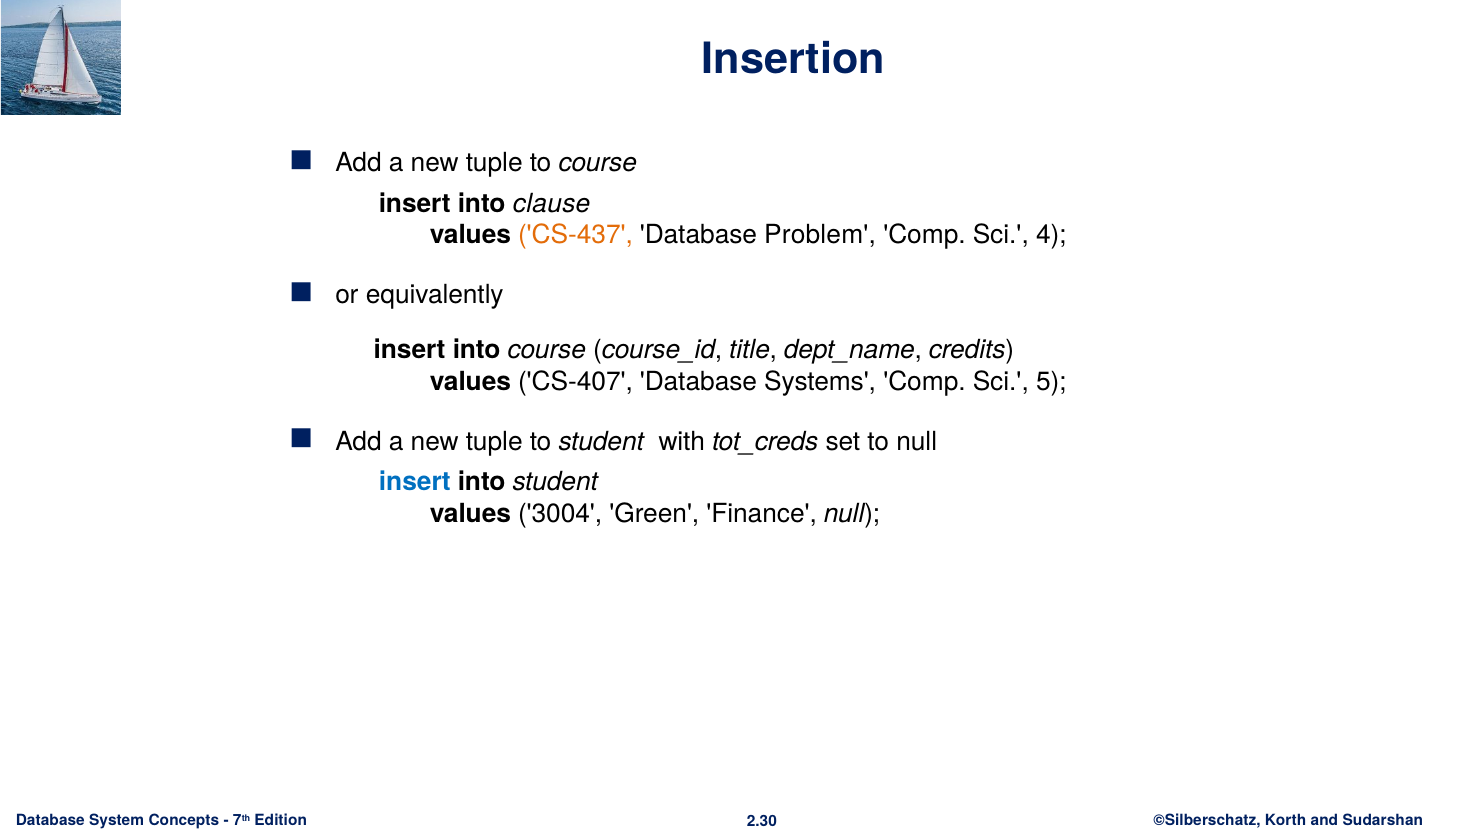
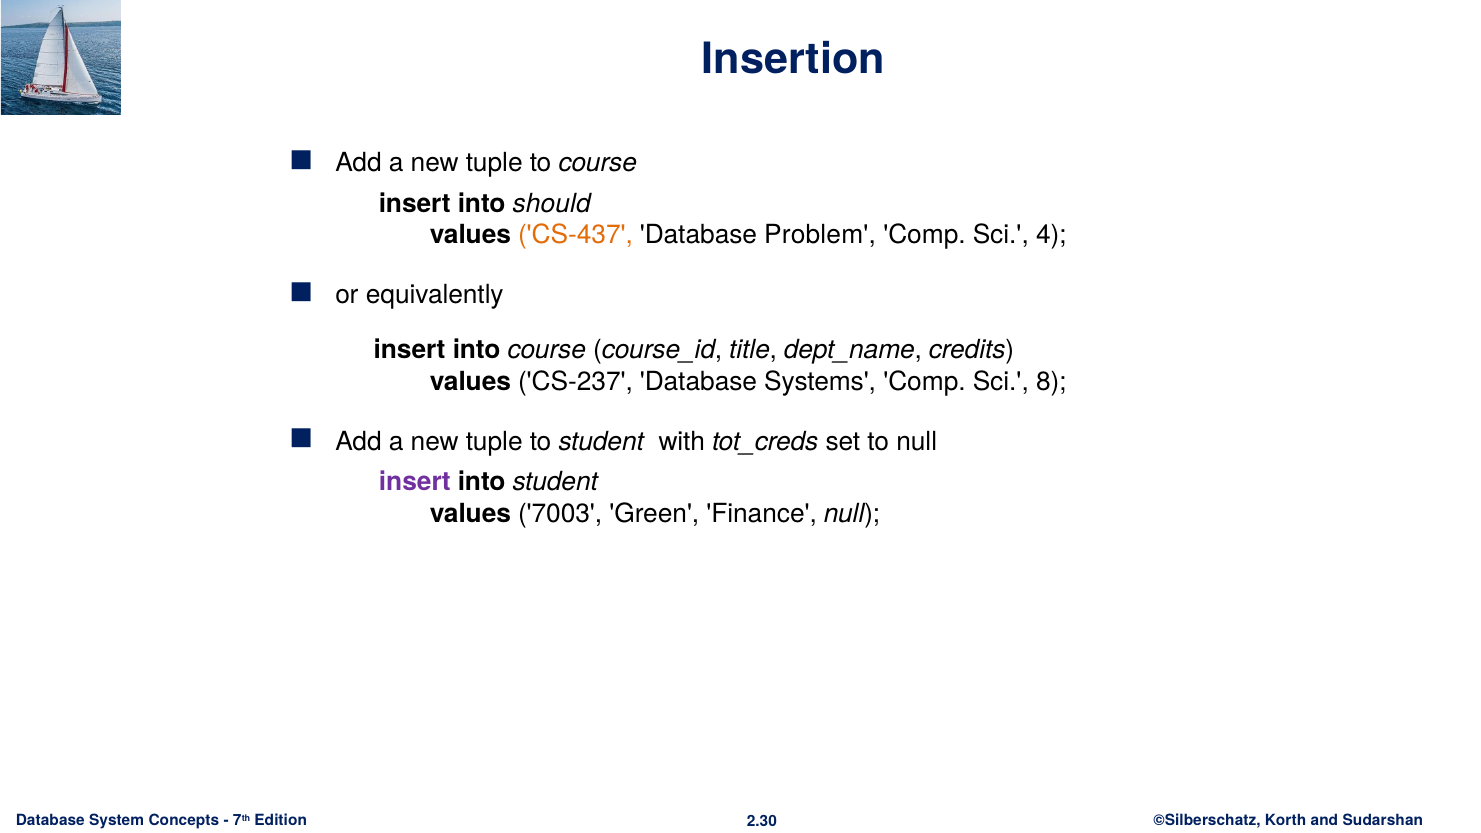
clause: clause -> should
CS-407: CS-407 -> CS-237
5: 5 -> 8
insert at (415, 482) colour: blue -> purple
3004: 3004 -> 7003
